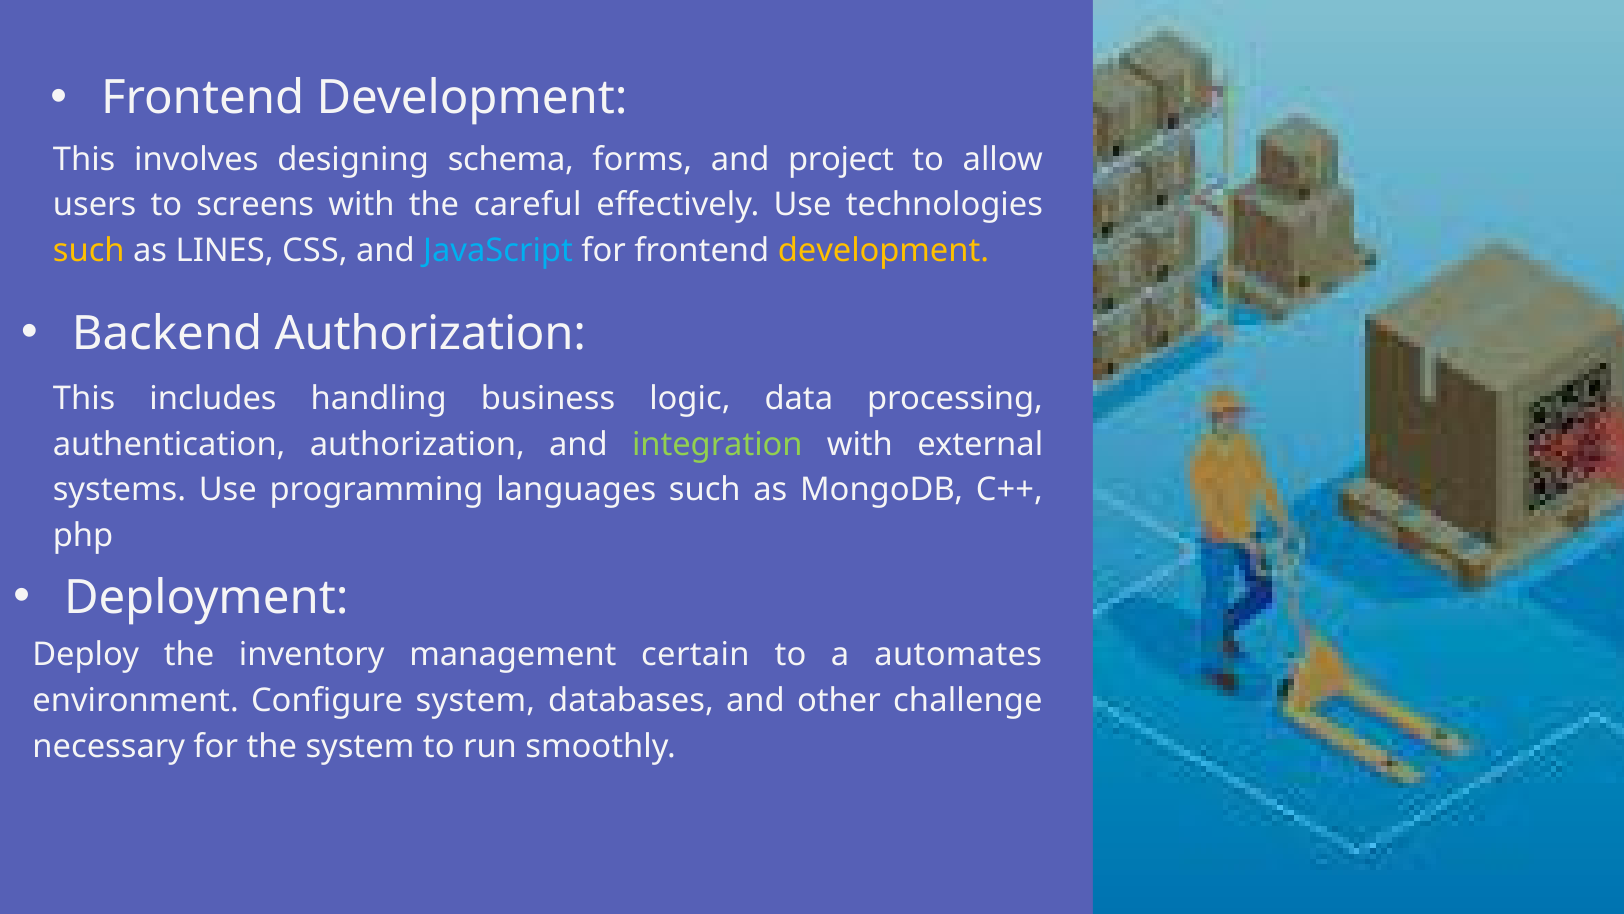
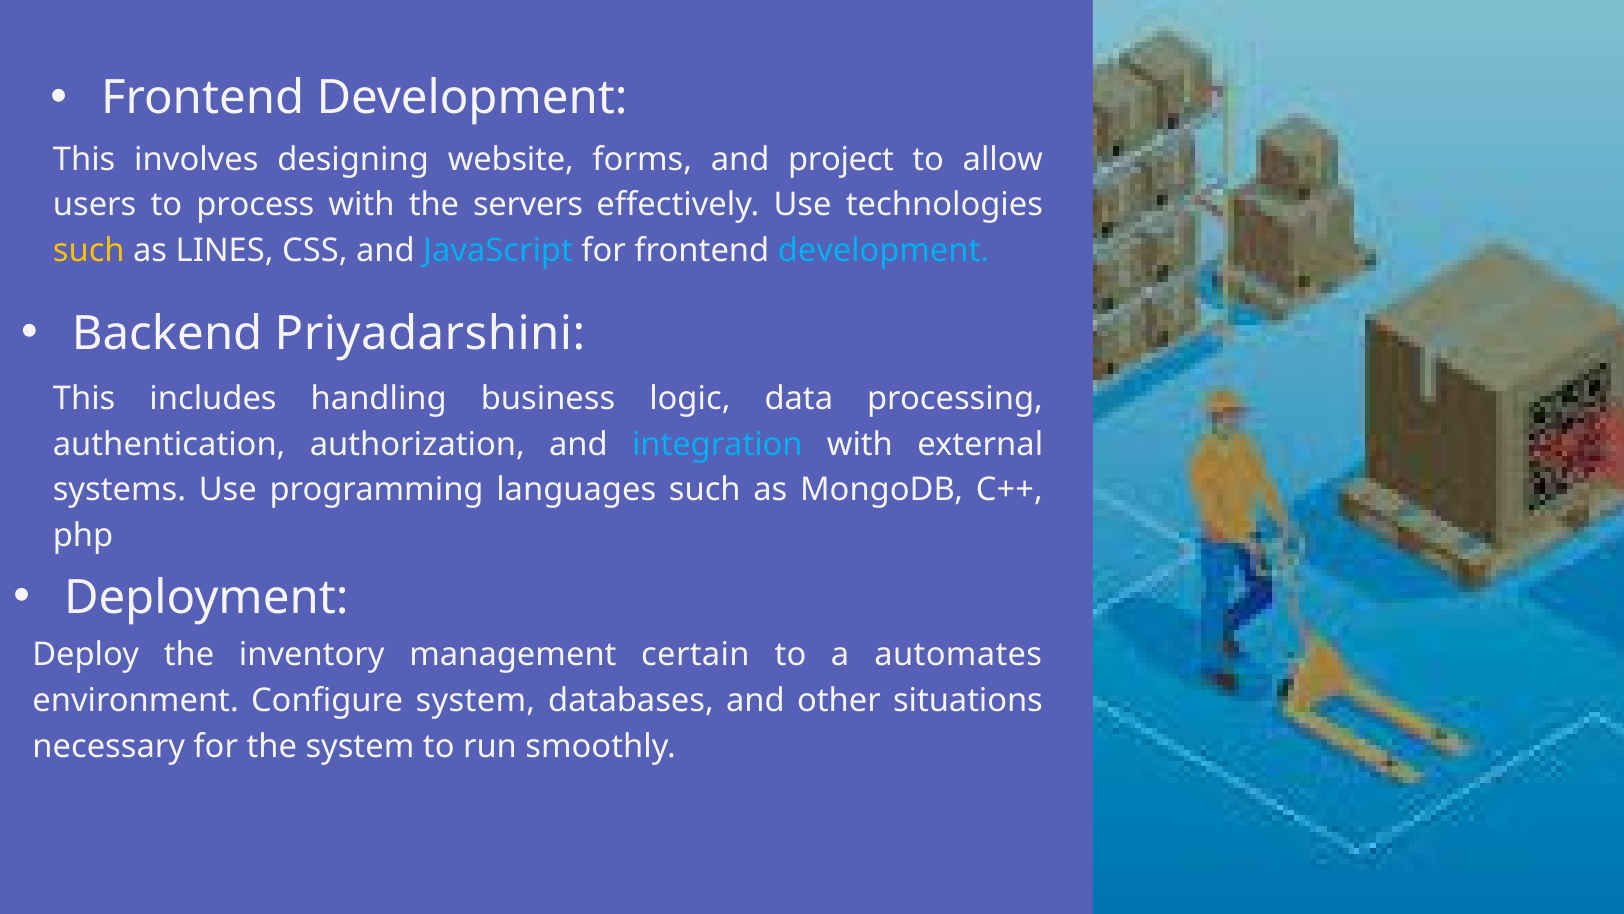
schema: schema -> website
screens: screens -> process
careful: careful -> servers
development at (883, 251) colour: yellow -> light blue
Backend Authorization: Authorization -> Priyadarshini
integration colour: light green -> light blue
challenge: challenge -> situations
